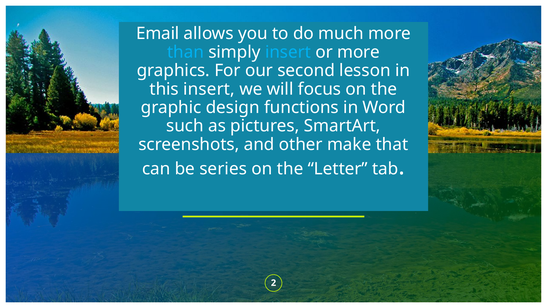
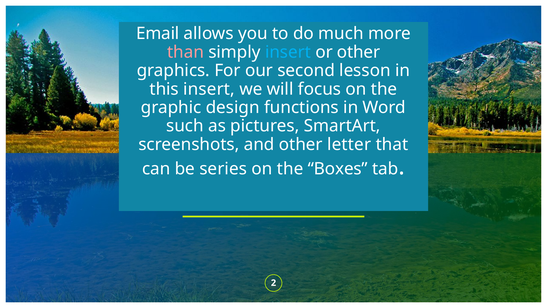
than colour: light blue -> pink
or more: more -> other
make: make -> letter
Letter: Letter -> Boxes
